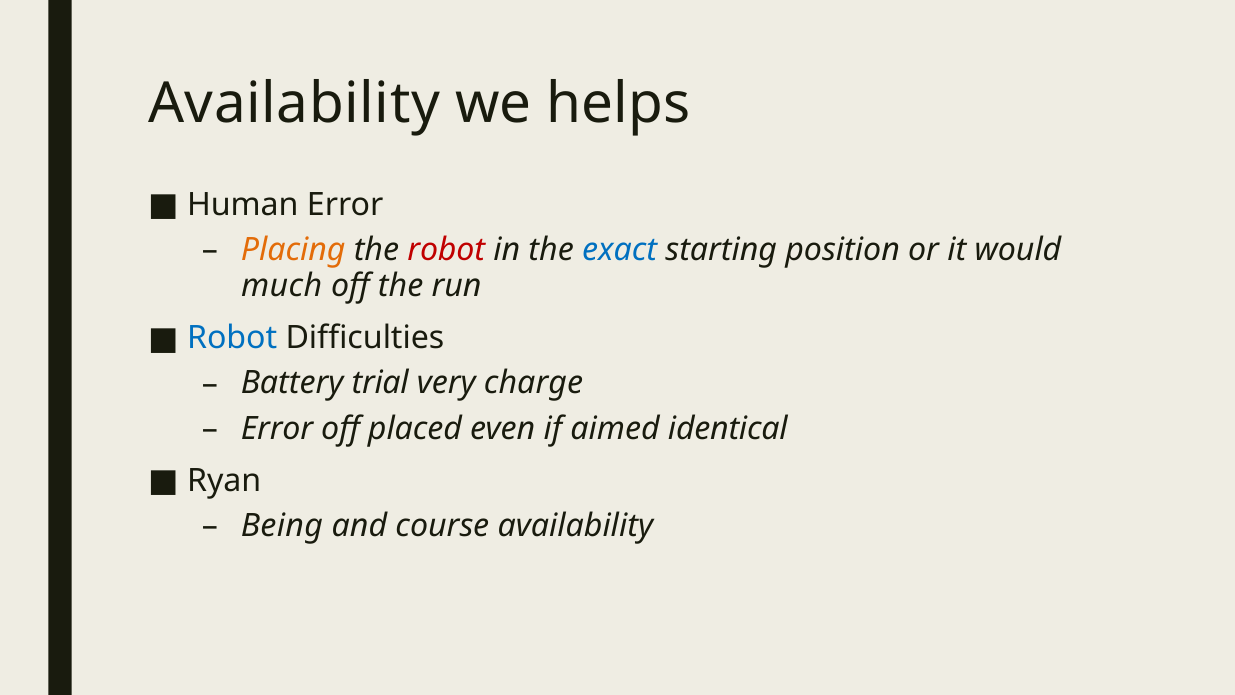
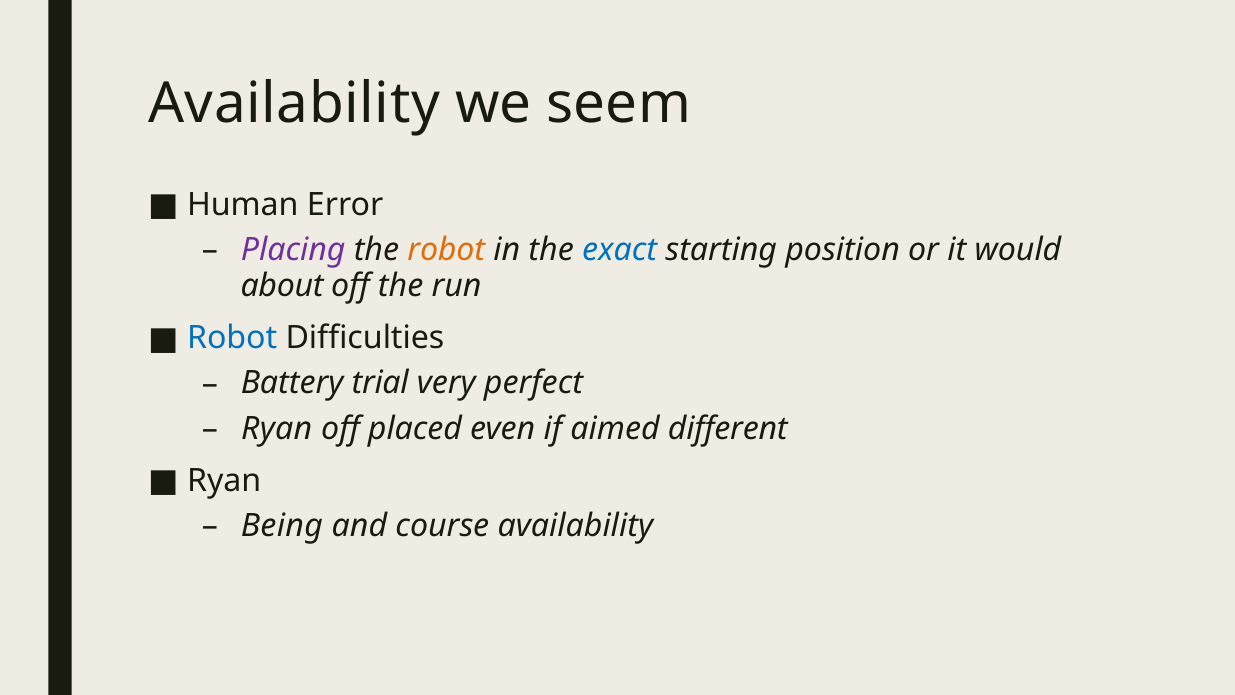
helps: helps -> seem
Placing colour: orange -> purple
robot at (446, 250) colour: red -> orange
much: much -> about
charge: charge -> perfect
Error at (277, 428): Error -> Ryan
identical: identical -> different
